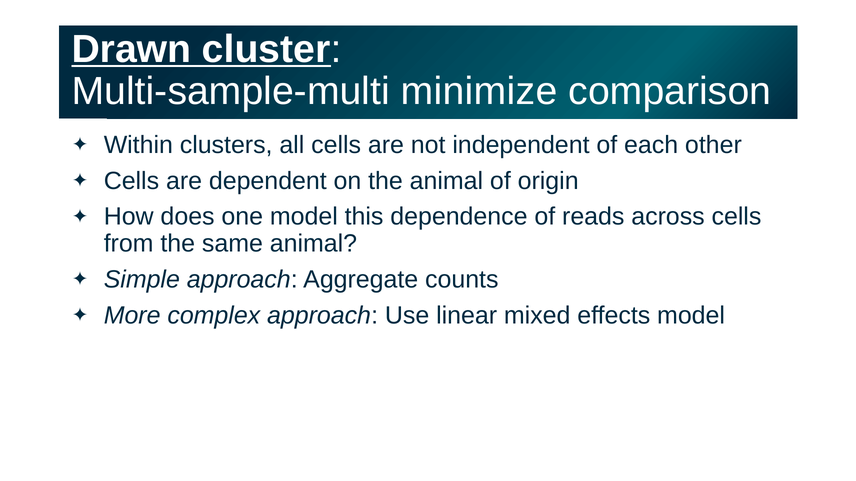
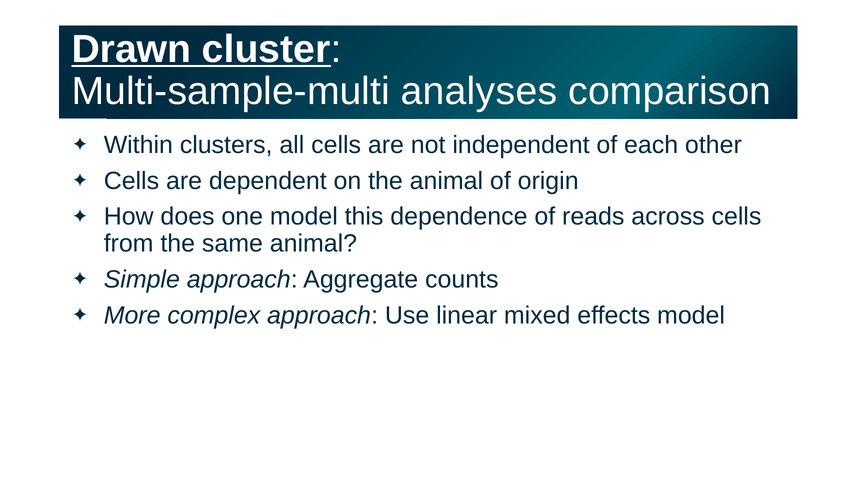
minimize: minimize -> analyses
